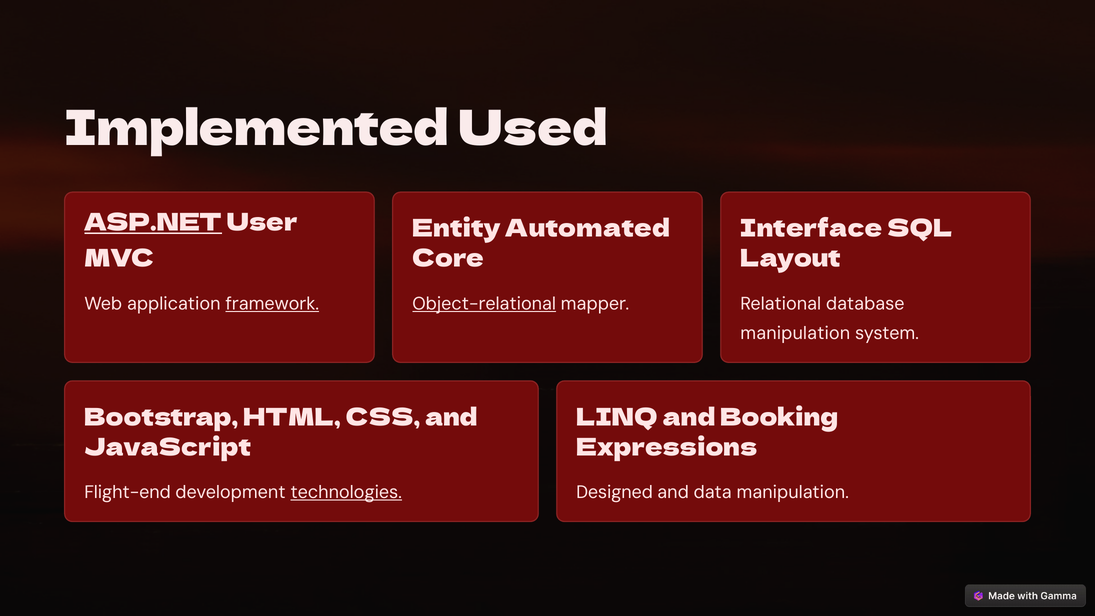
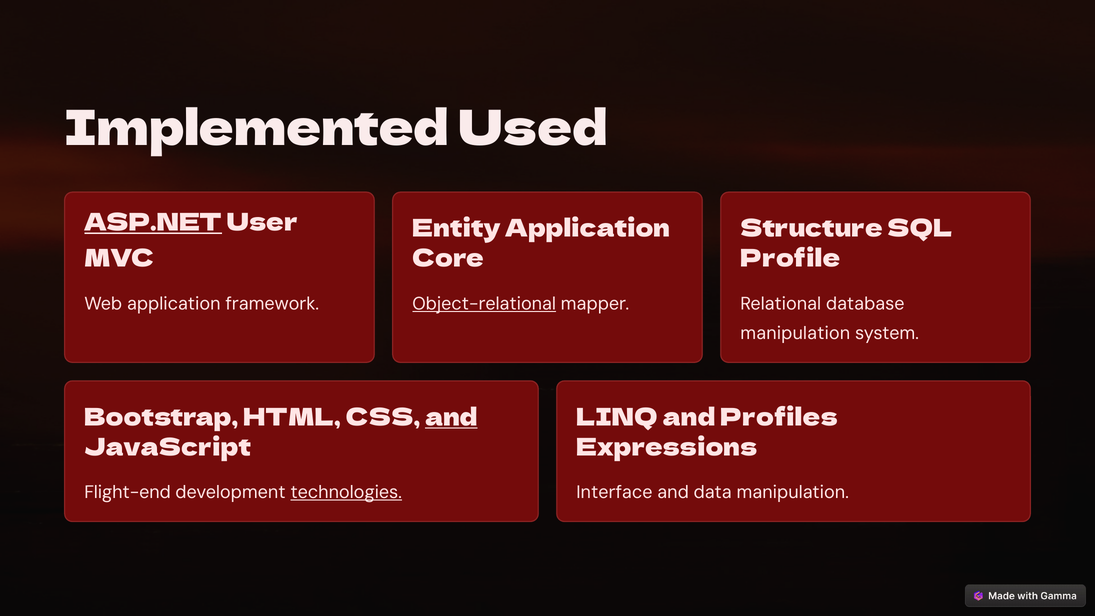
Entity Automated: Automated -> Application
Interface: Interface -> Structure
Layout: Layout -> Profile
framework underline: present -> none
and at (451, 418) underline: none -> present
Booking: Booking -> Profiles
Designed: Designed -> Interface
